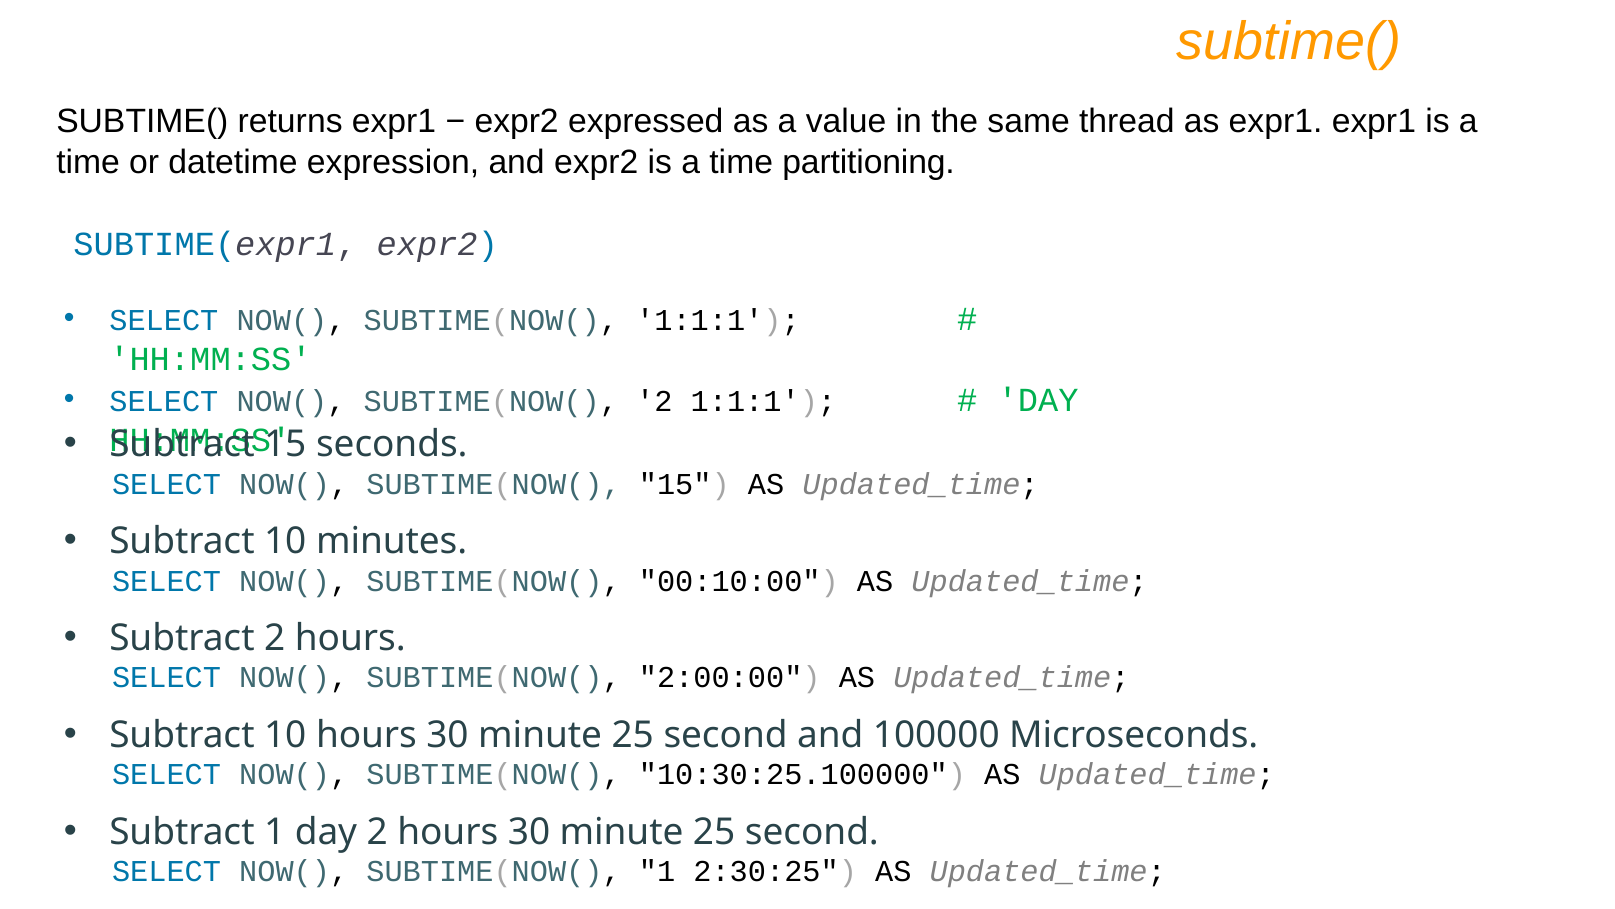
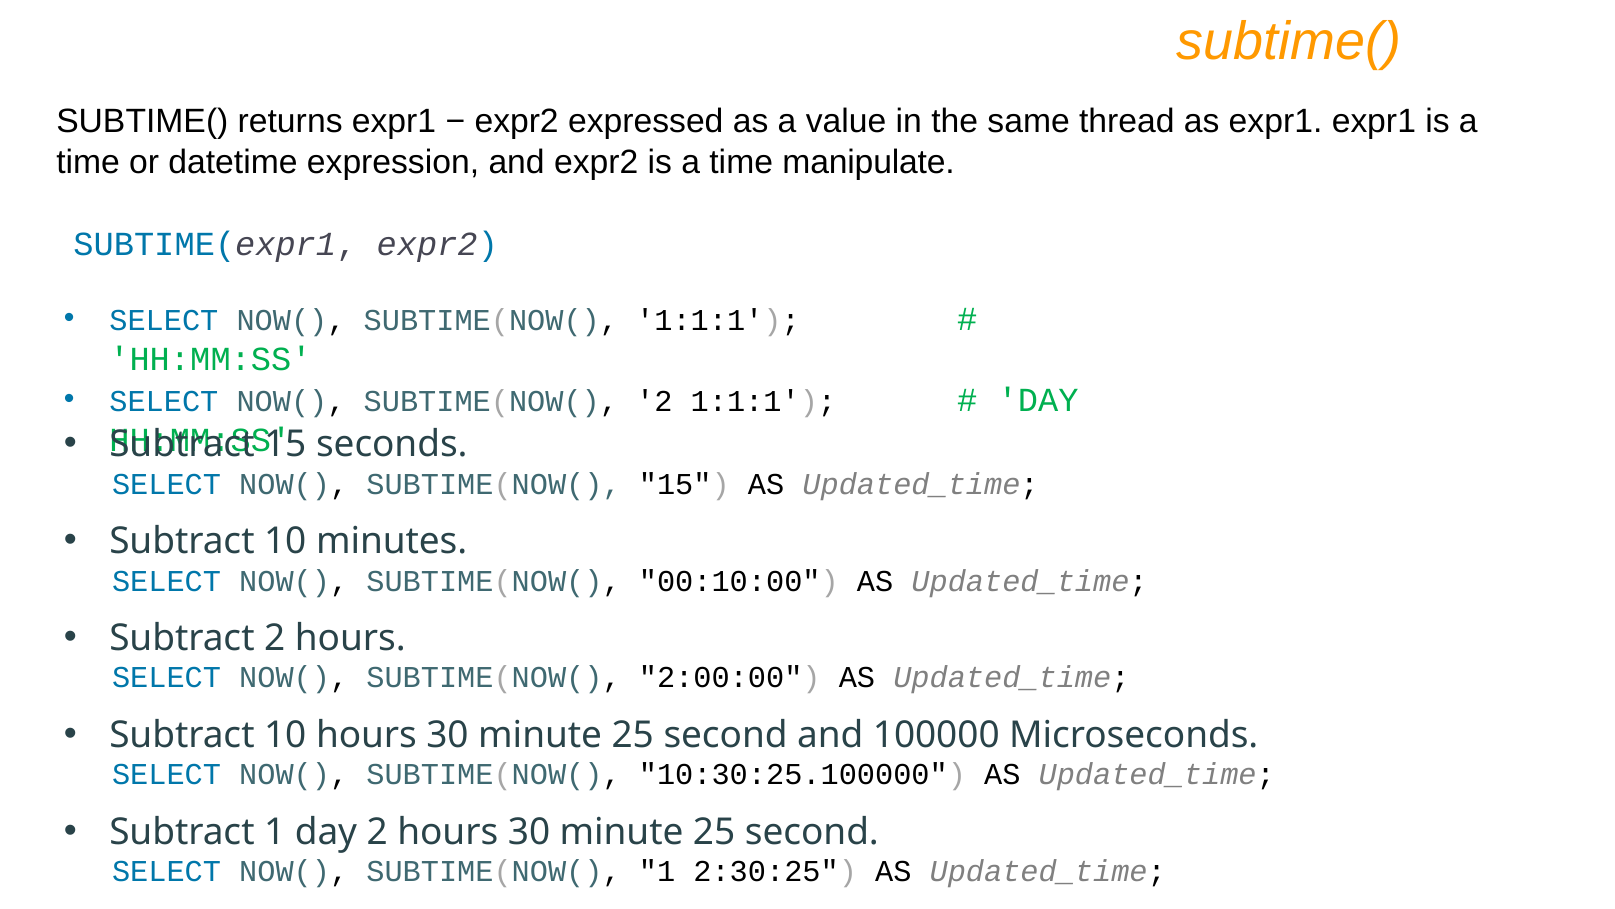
partitioning: partitioning -> manipulate
